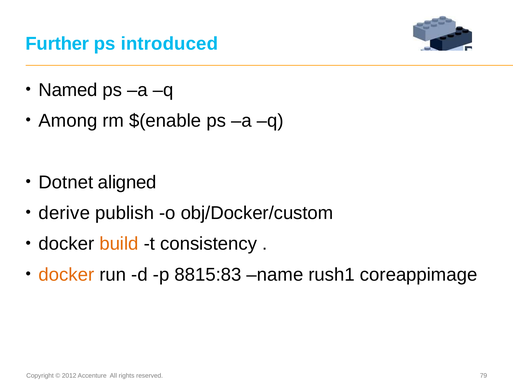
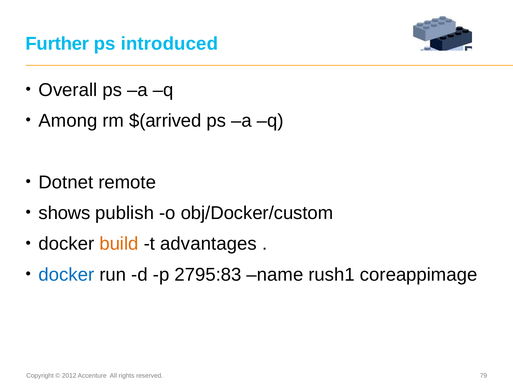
Named: Named -> Overall
$(enable: $(enable -> $(arrived
aligned: aligned -> remote
derive: derive -> shows
consistency: consistency -> advantages
docker at (66, 274) colour: orange -> blue
8815:83: 8815:83 -> 2795:83
